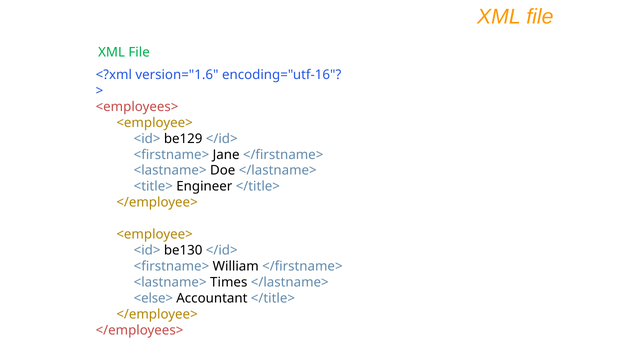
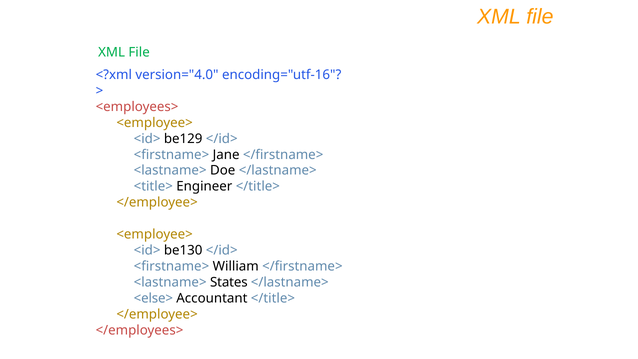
version="1.6: version="1.6 -> version="4.0
Times: Times -> States
